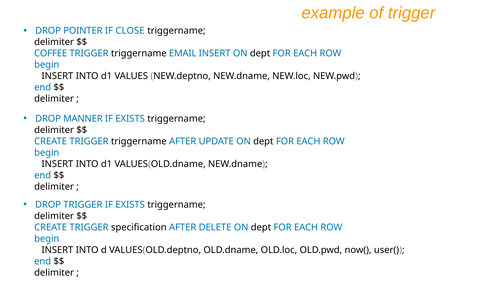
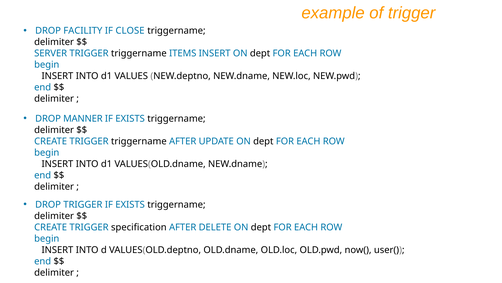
POINTER: POINTER -> FACILITY
COFFEE: COFFEE -> SERVER
EMAIL: EMAIL -> ITEMS
